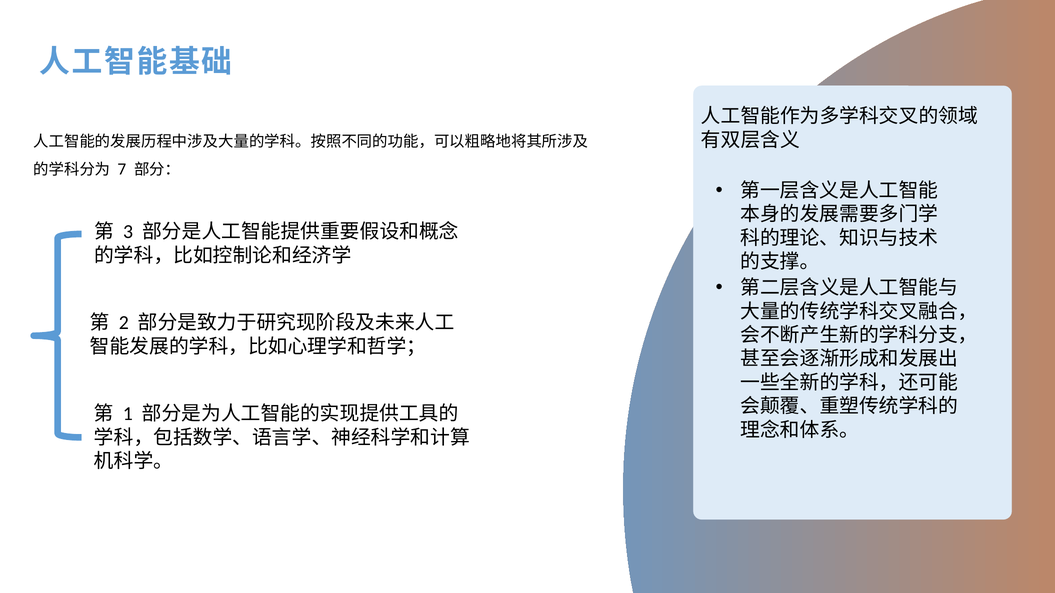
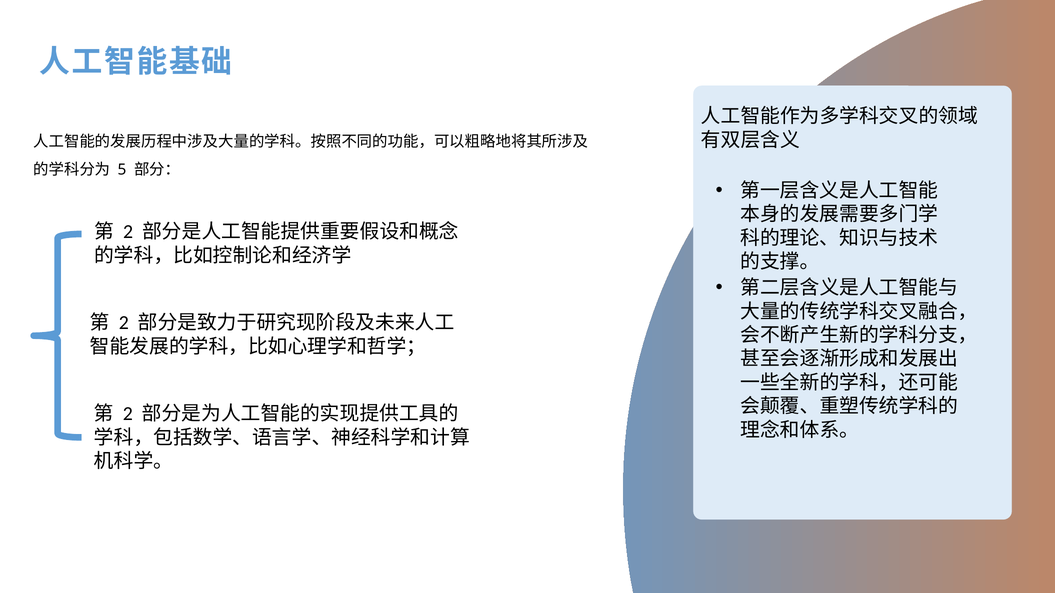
7: 7 -> 5
3 at (128, 232): 3 -> 2
1 at (128, 414): 1 -> 2
